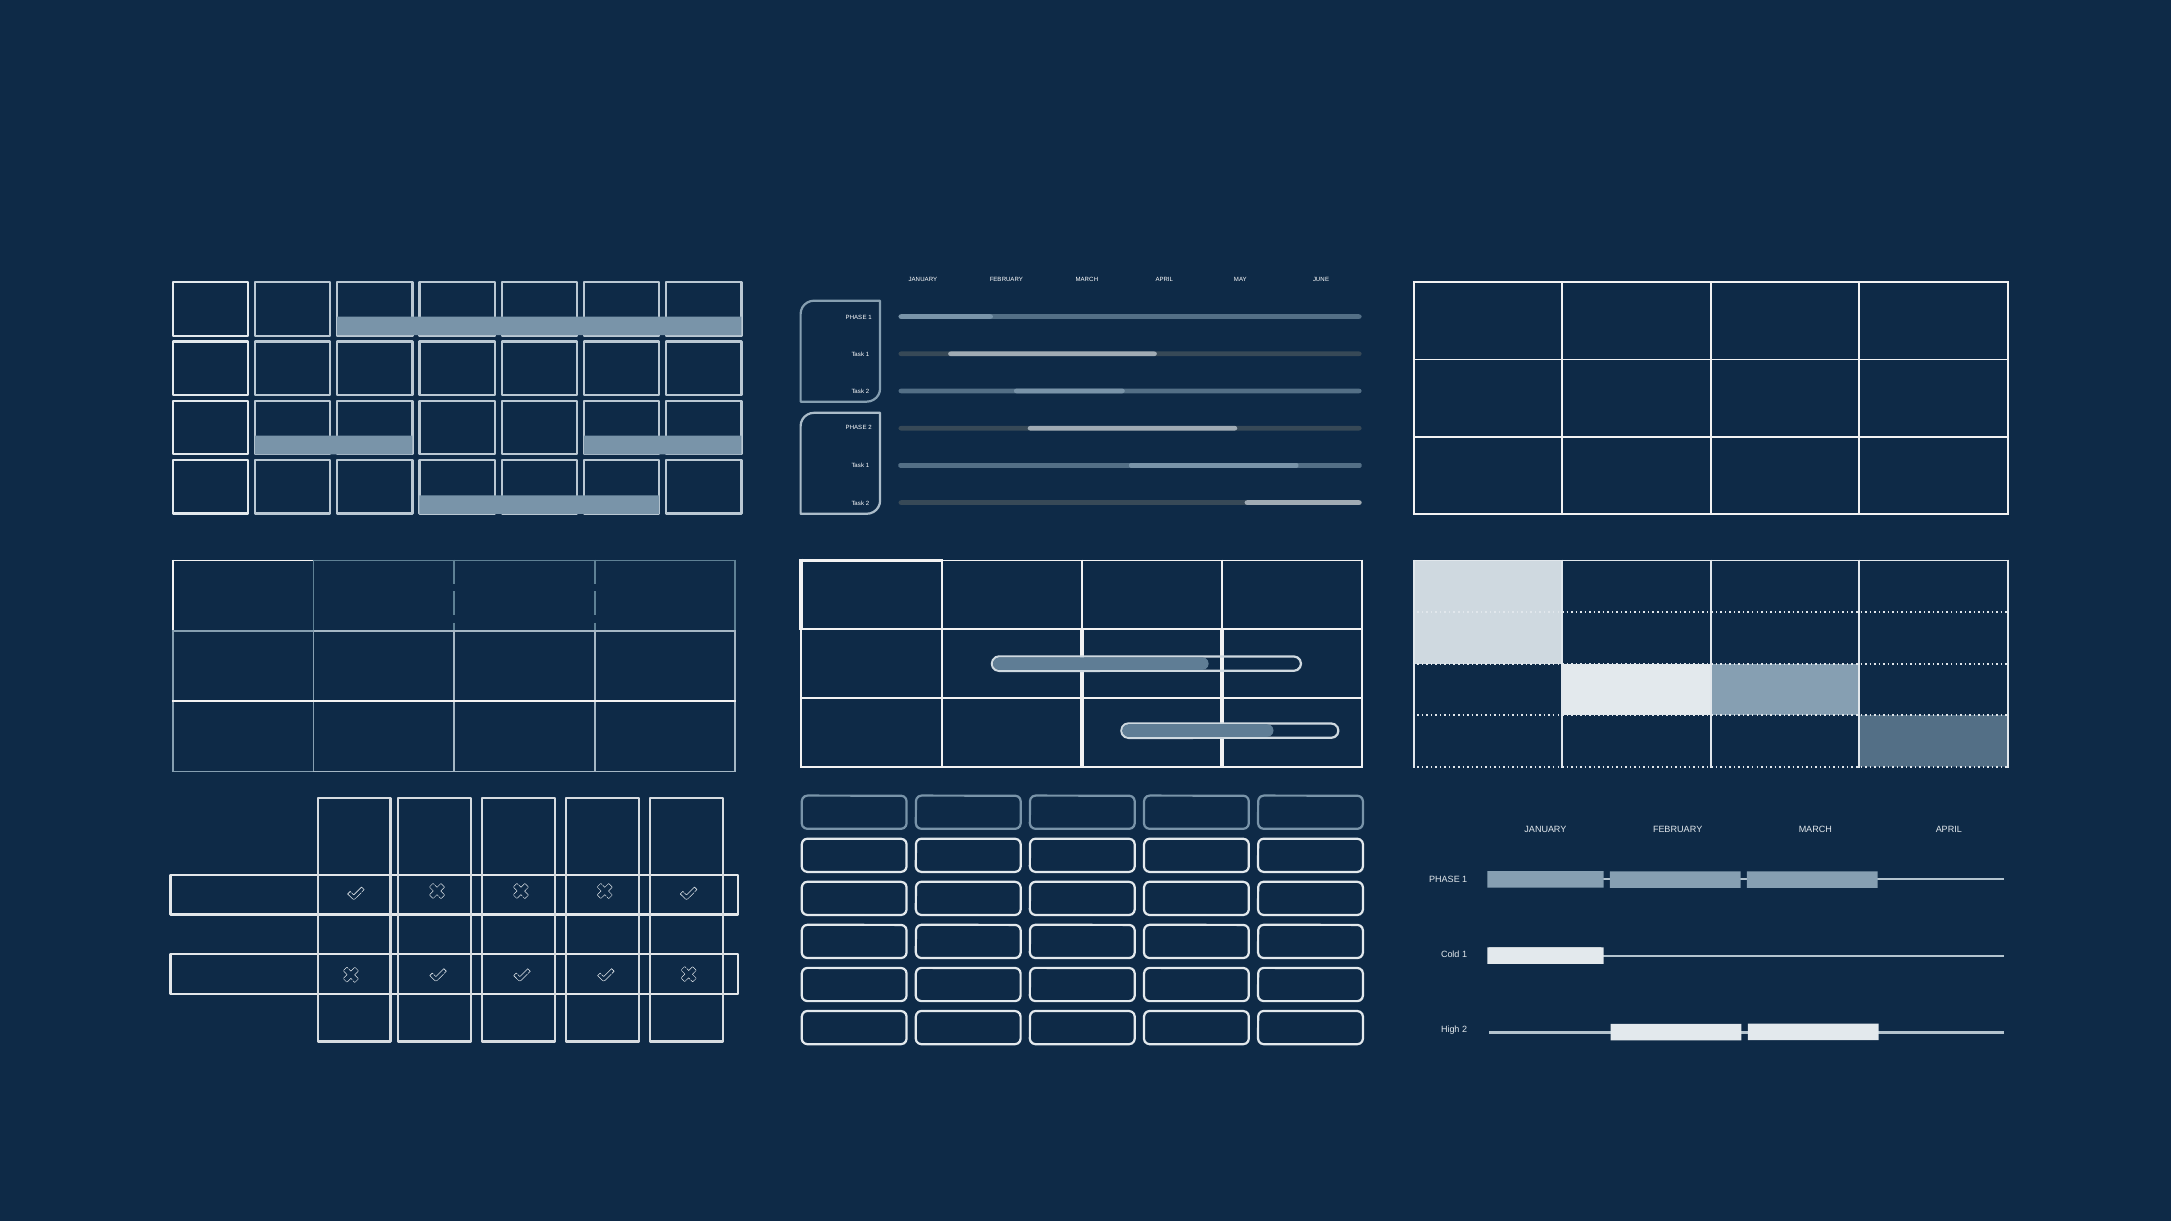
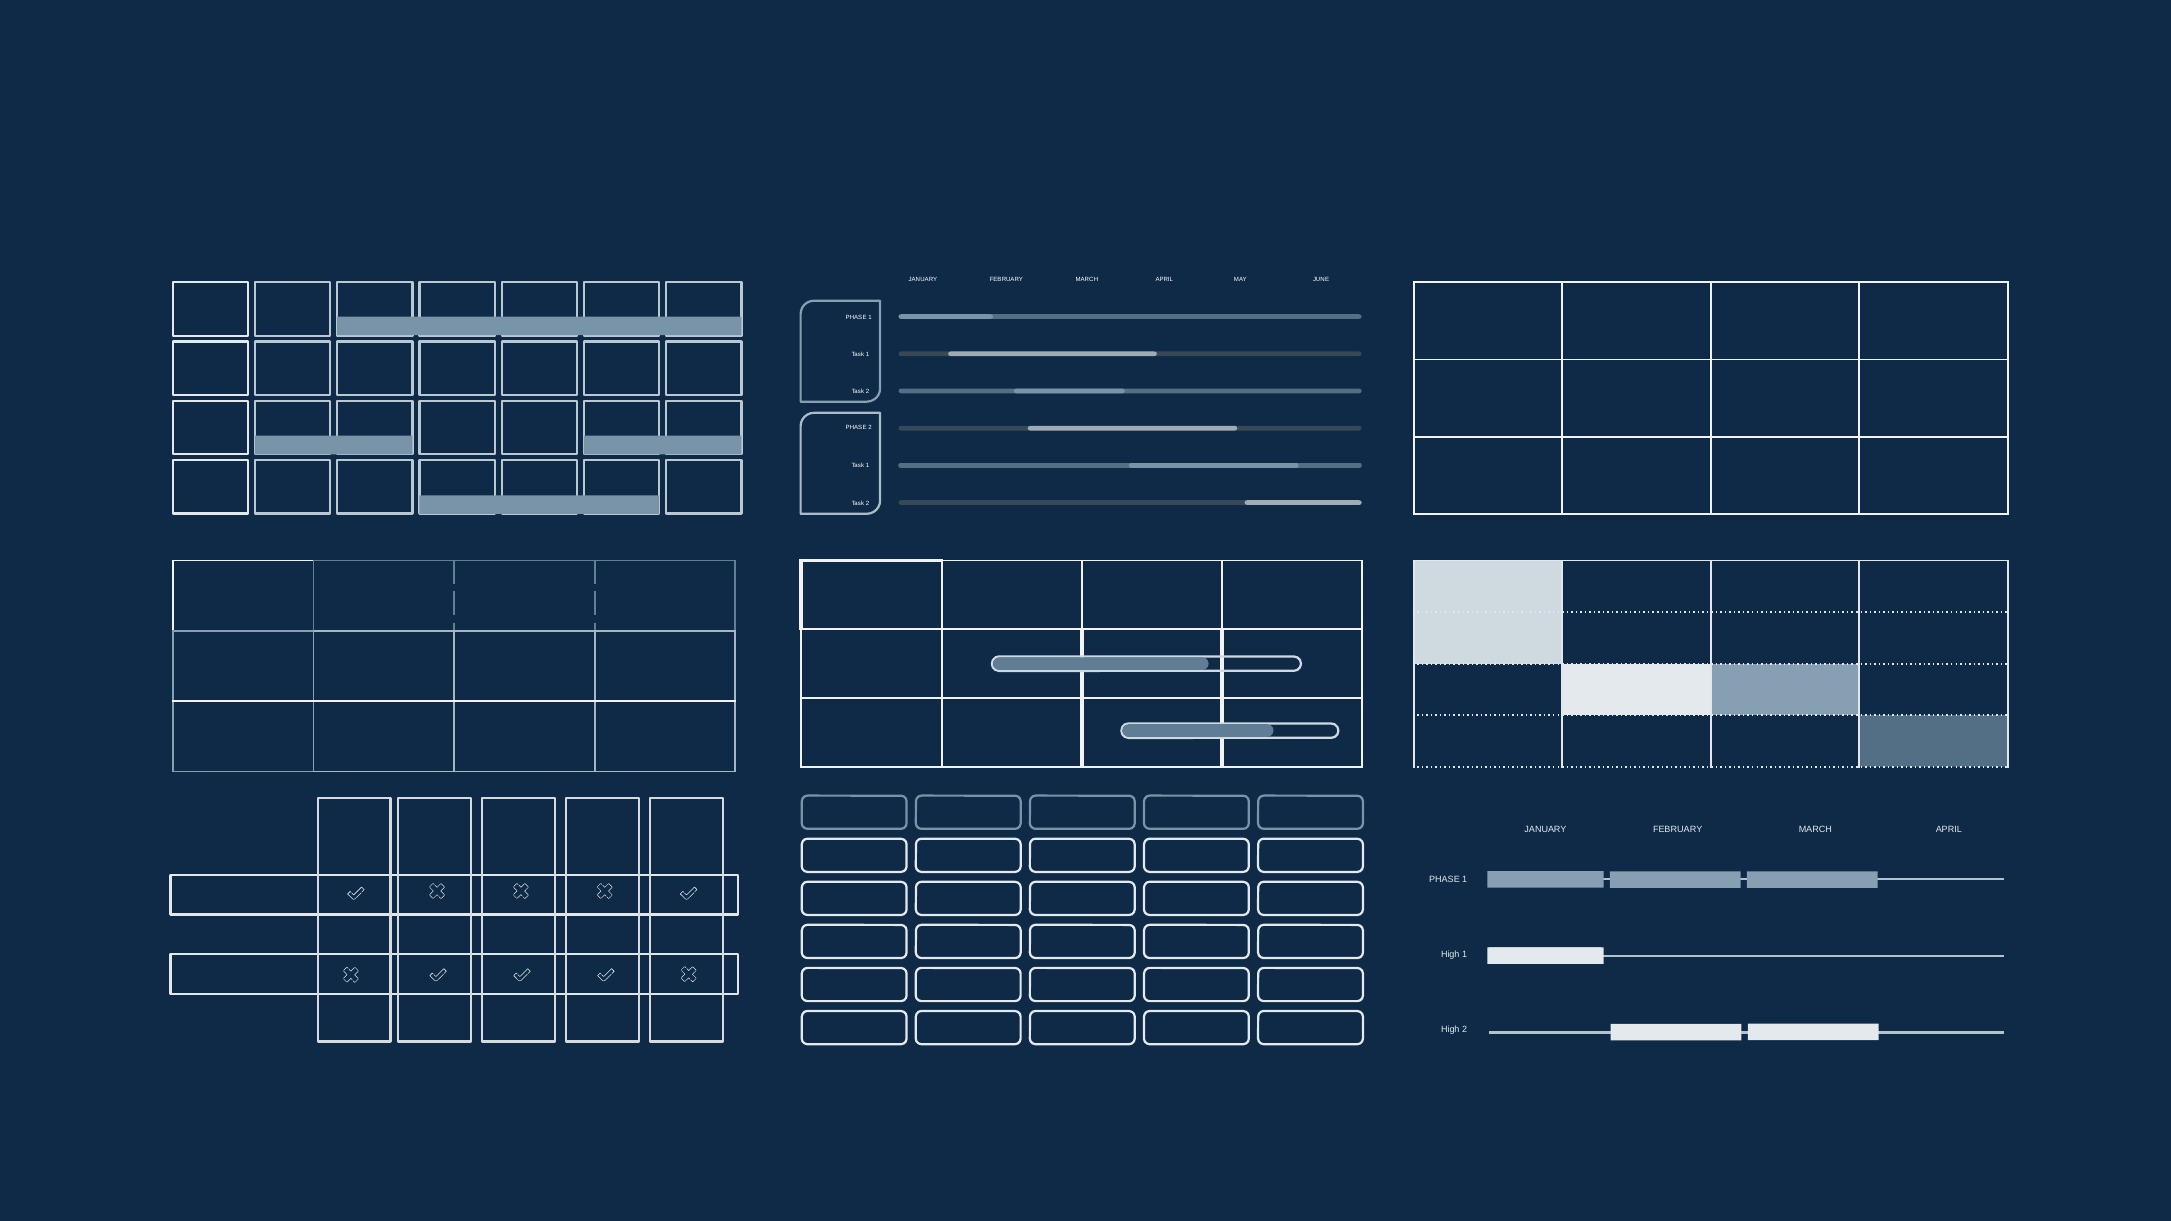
Cold at (1450, 955): Cold -> High
